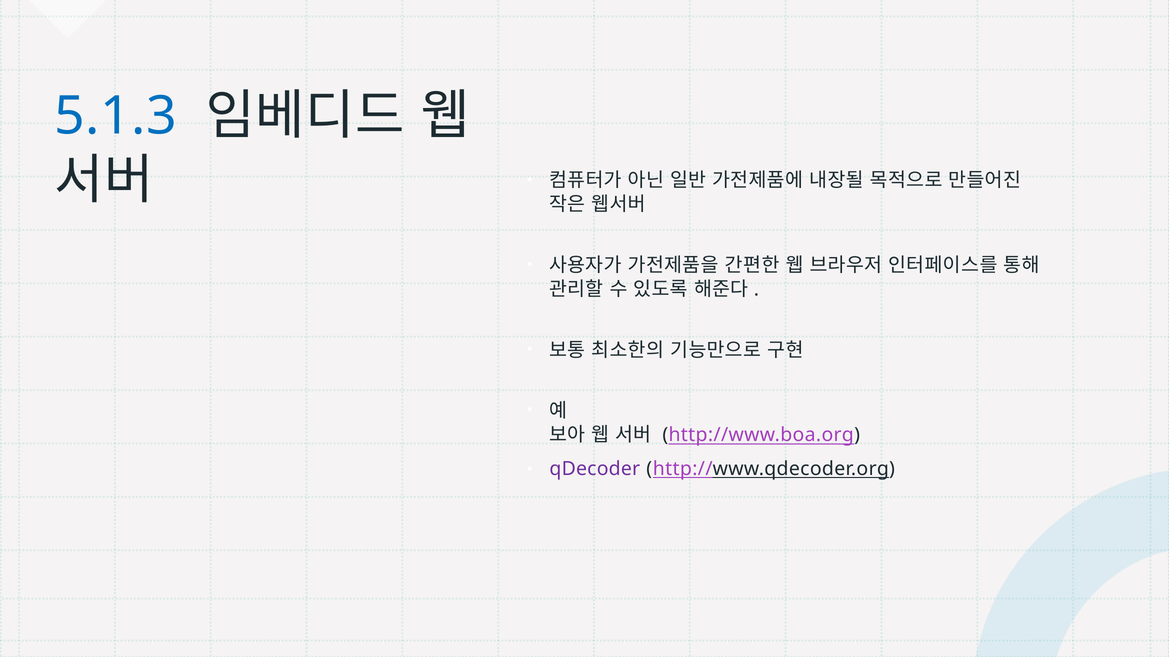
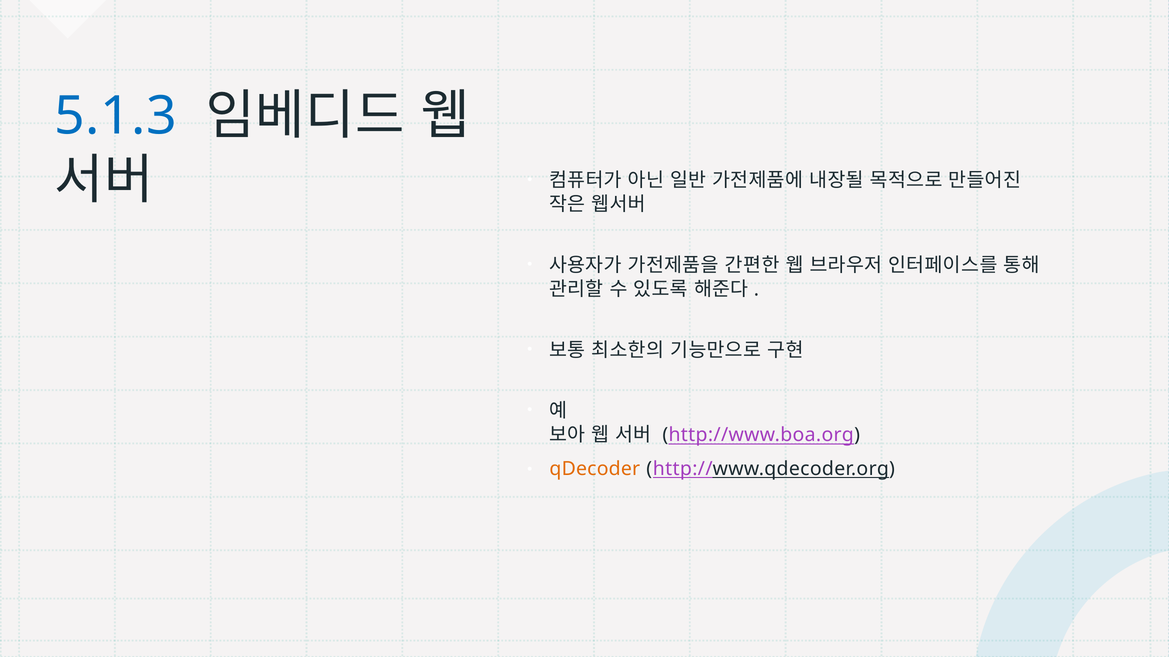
qDecoder colour: purple -> orange
